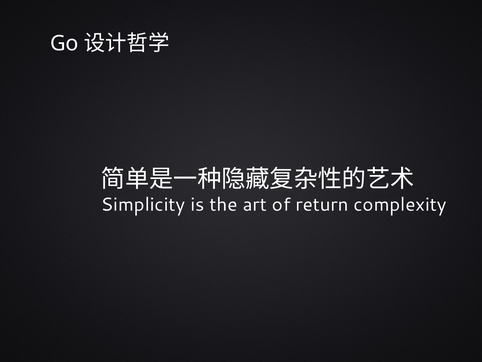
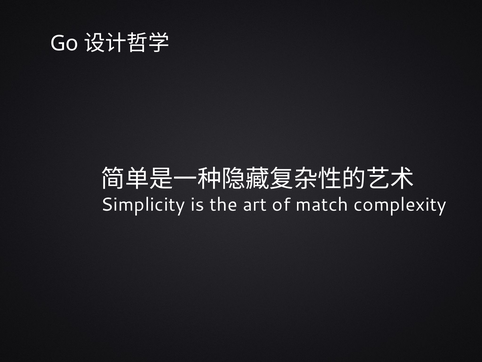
return: return -> match
